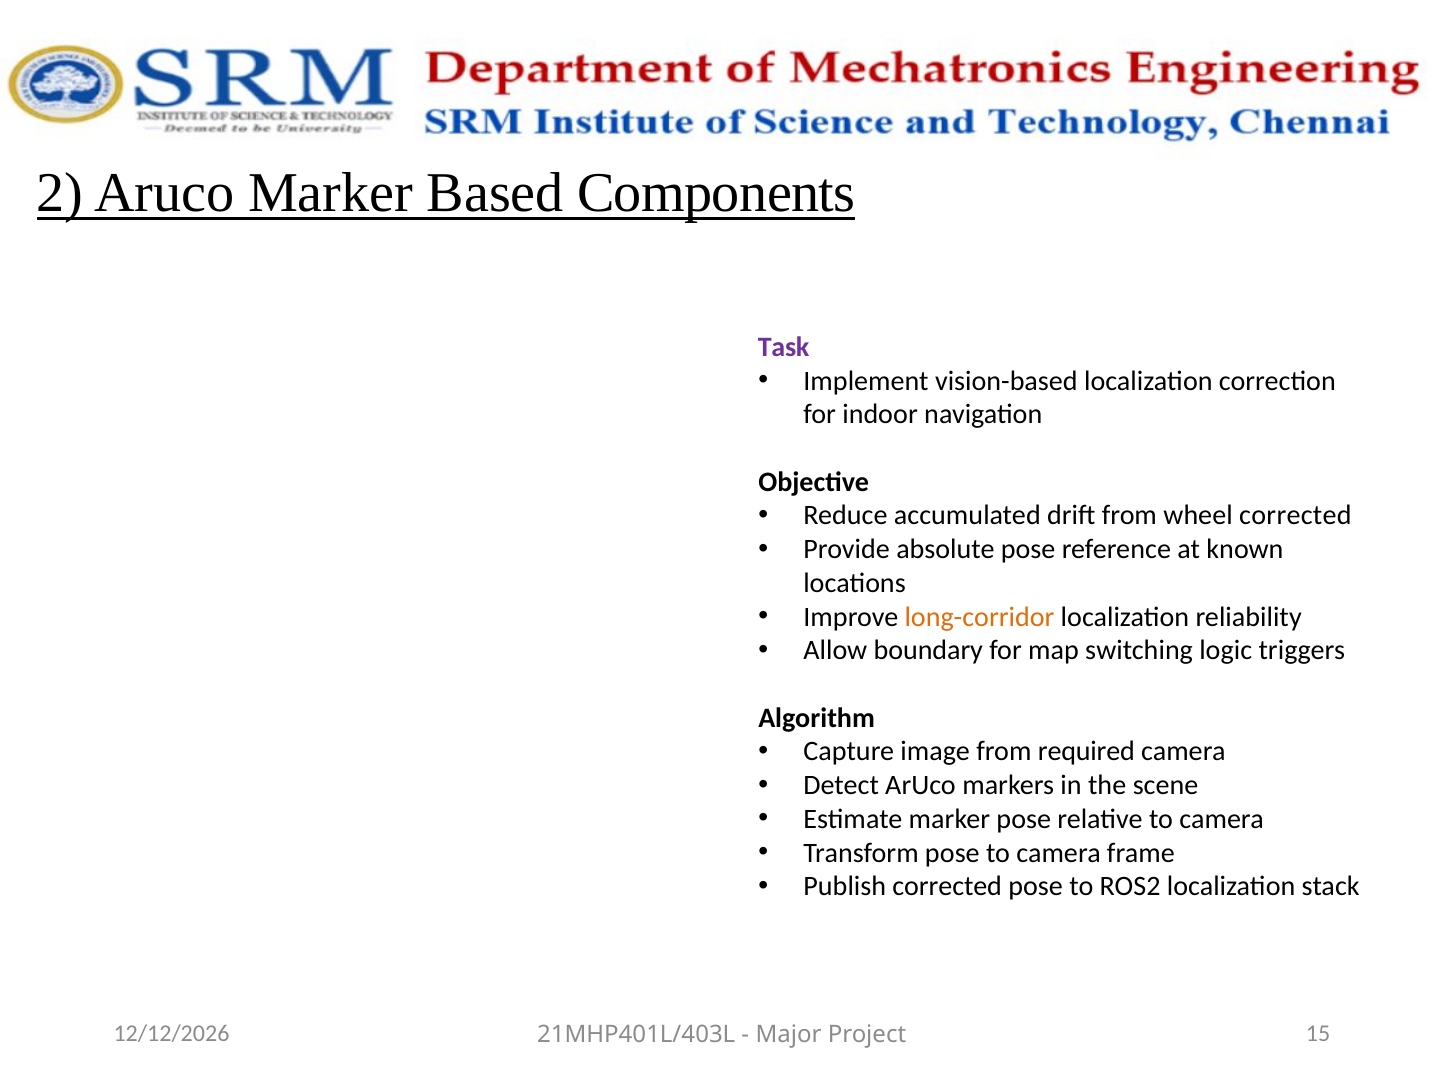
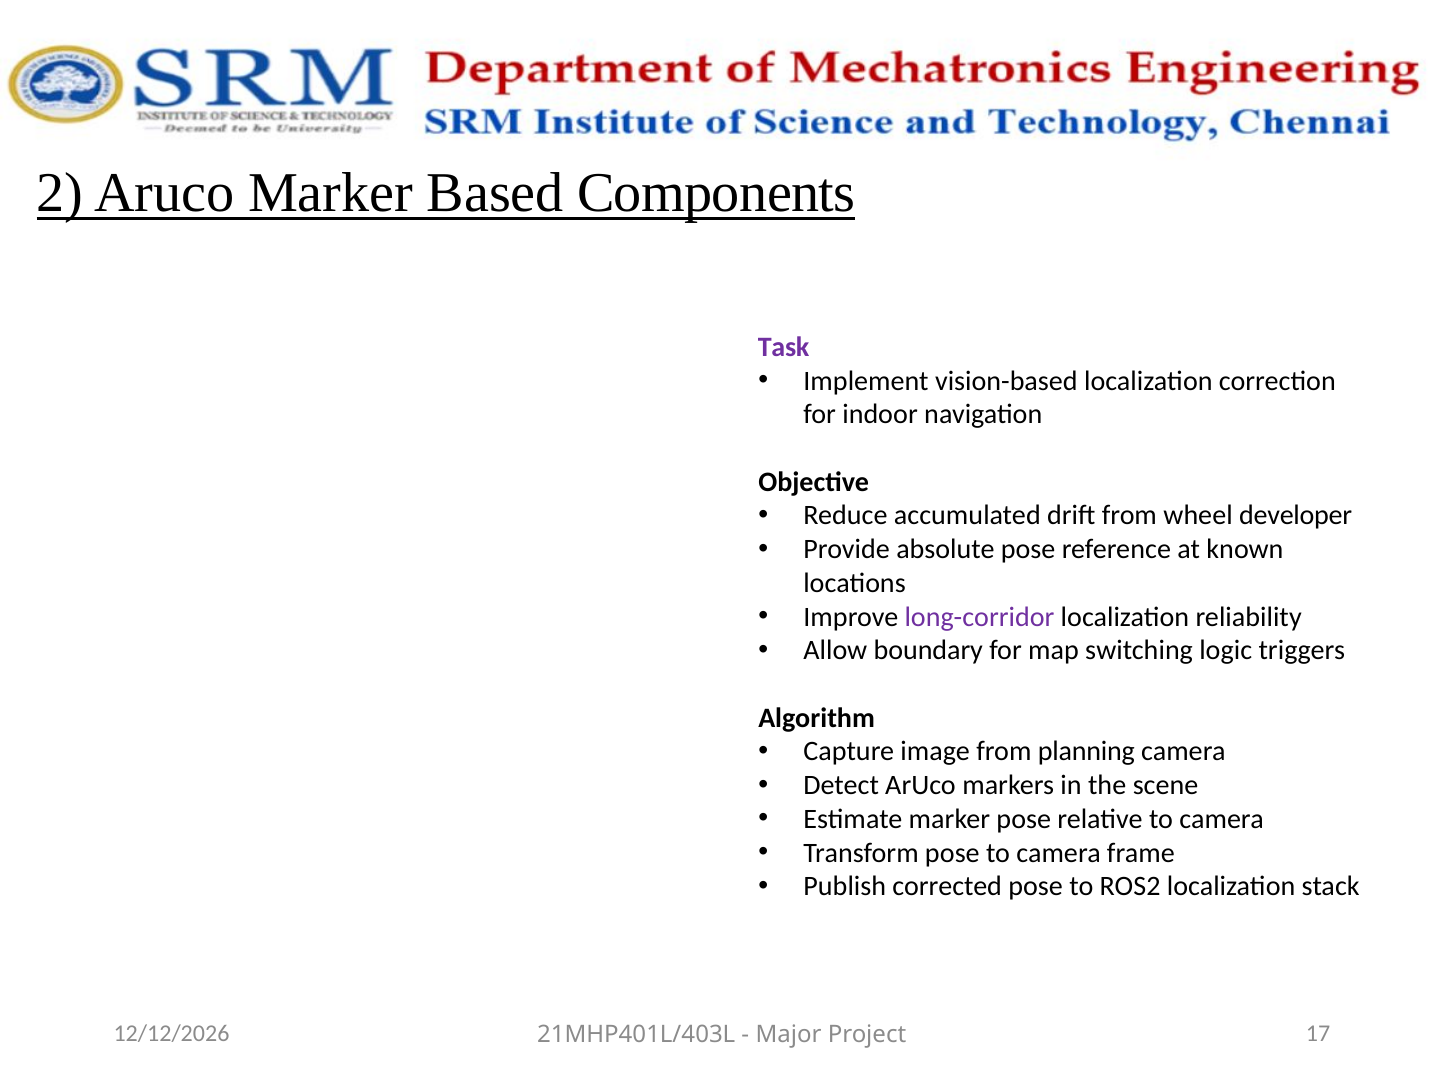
wheel corrected: corrected -> developer
long-corridor colour: orange -> purple
required: required -> planning
15: 15 -> 17
